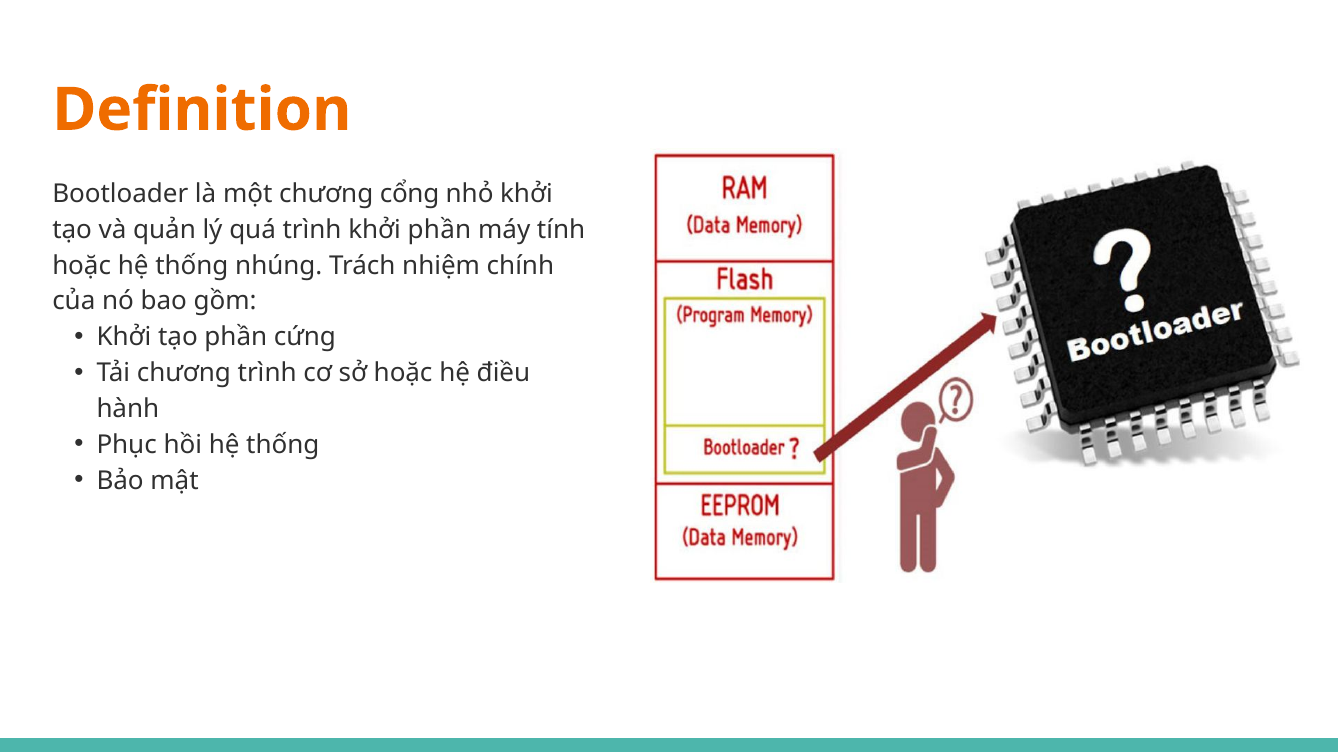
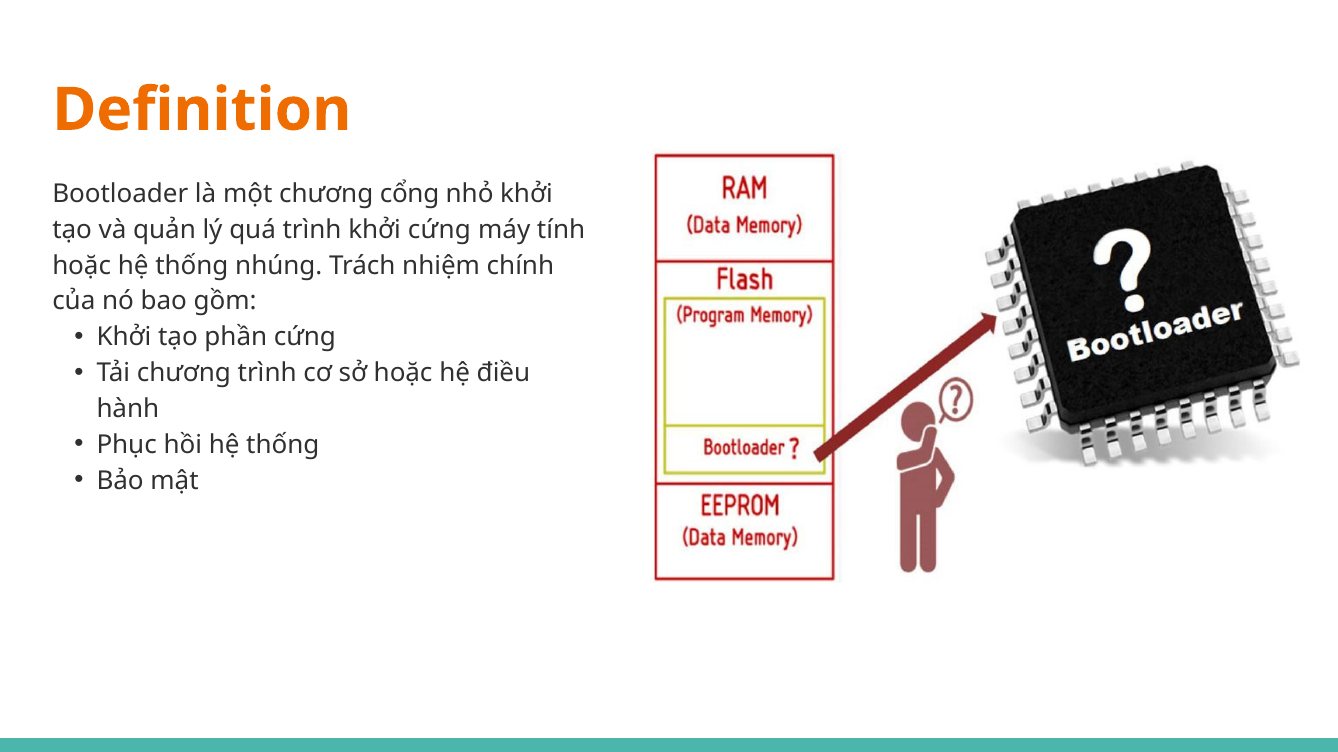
khởi phần: phần -> cứng
